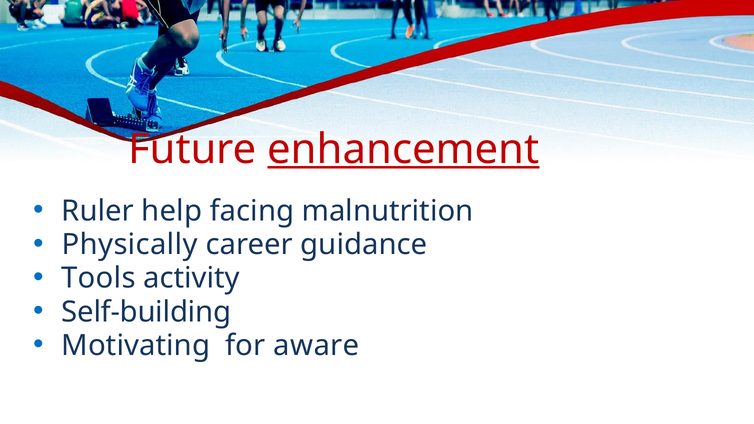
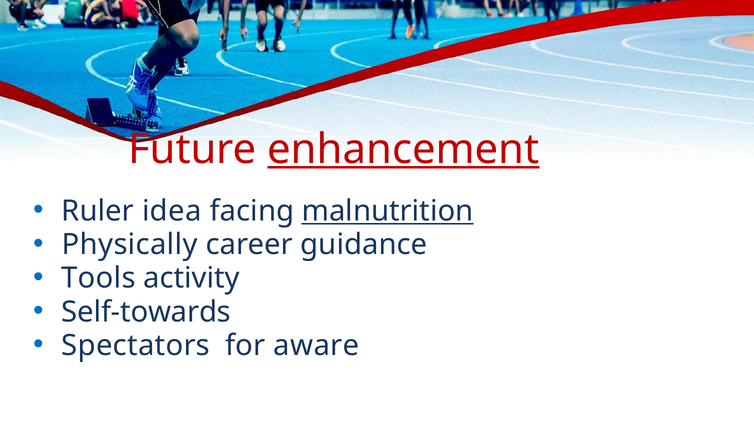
help: help -> idea
malnutrition underline: none -> present
Self-building: Self-building -> Self-towards
Motivating: Motivating -> Spectators
